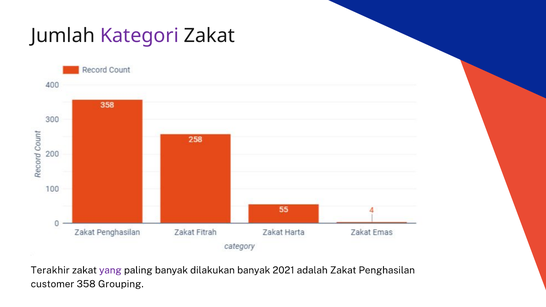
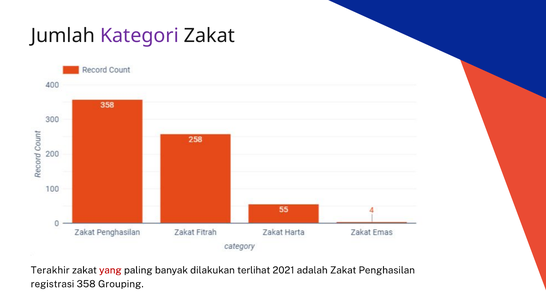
yang colour: purple -> red
dilakukan banyak: banyak -> terlihat
customer: customer -> registrasi
